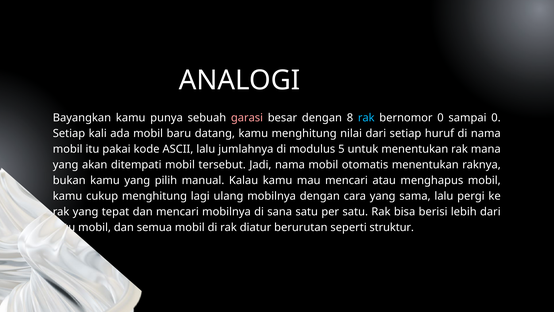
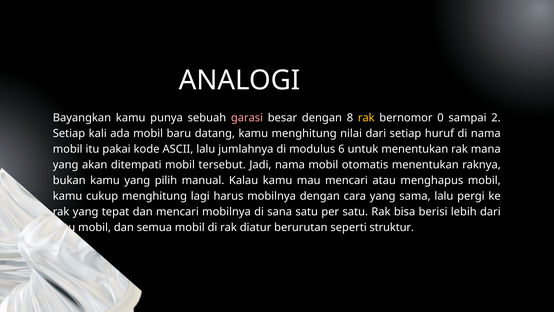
rak at (366, 118) colour: light blue -> yellow
sampai 0: 0 -> 2
5: 5 -> 6
ulang: ulang -> harus
